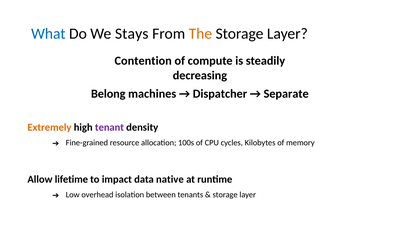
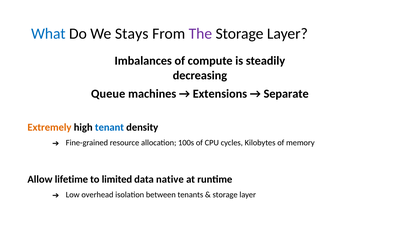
The colour: orange -> purple
Contention: Contention -> Imbalances
Belong: Belong -> Queue
Dispatcher: Dispatcher -> Extensions
tenant colour: purple -> blue
impact: impact -> limited
